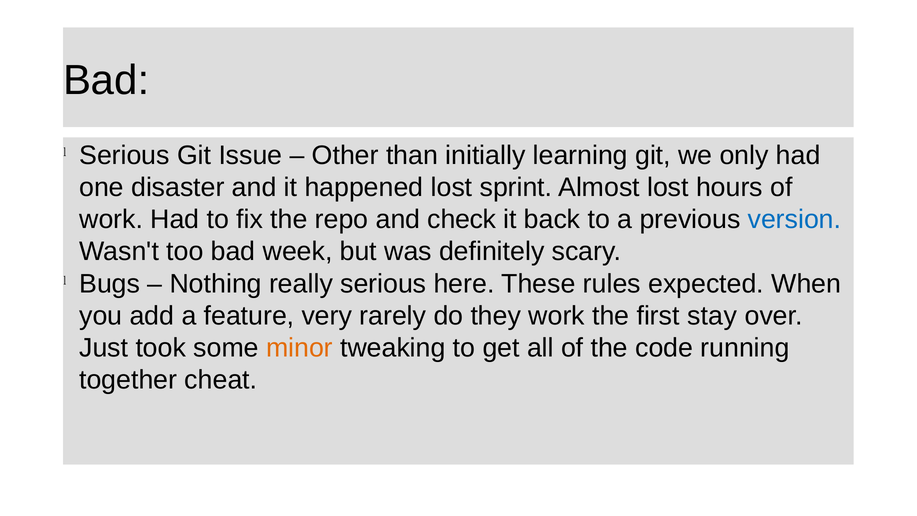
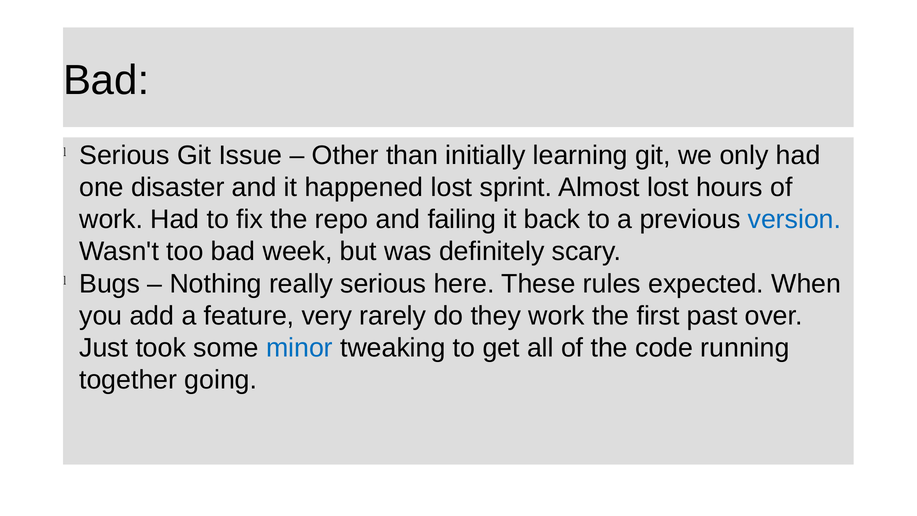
check: check -> failing
stay: stay -> past
minor colour: orange -> blue
cheat: cheat -> going
